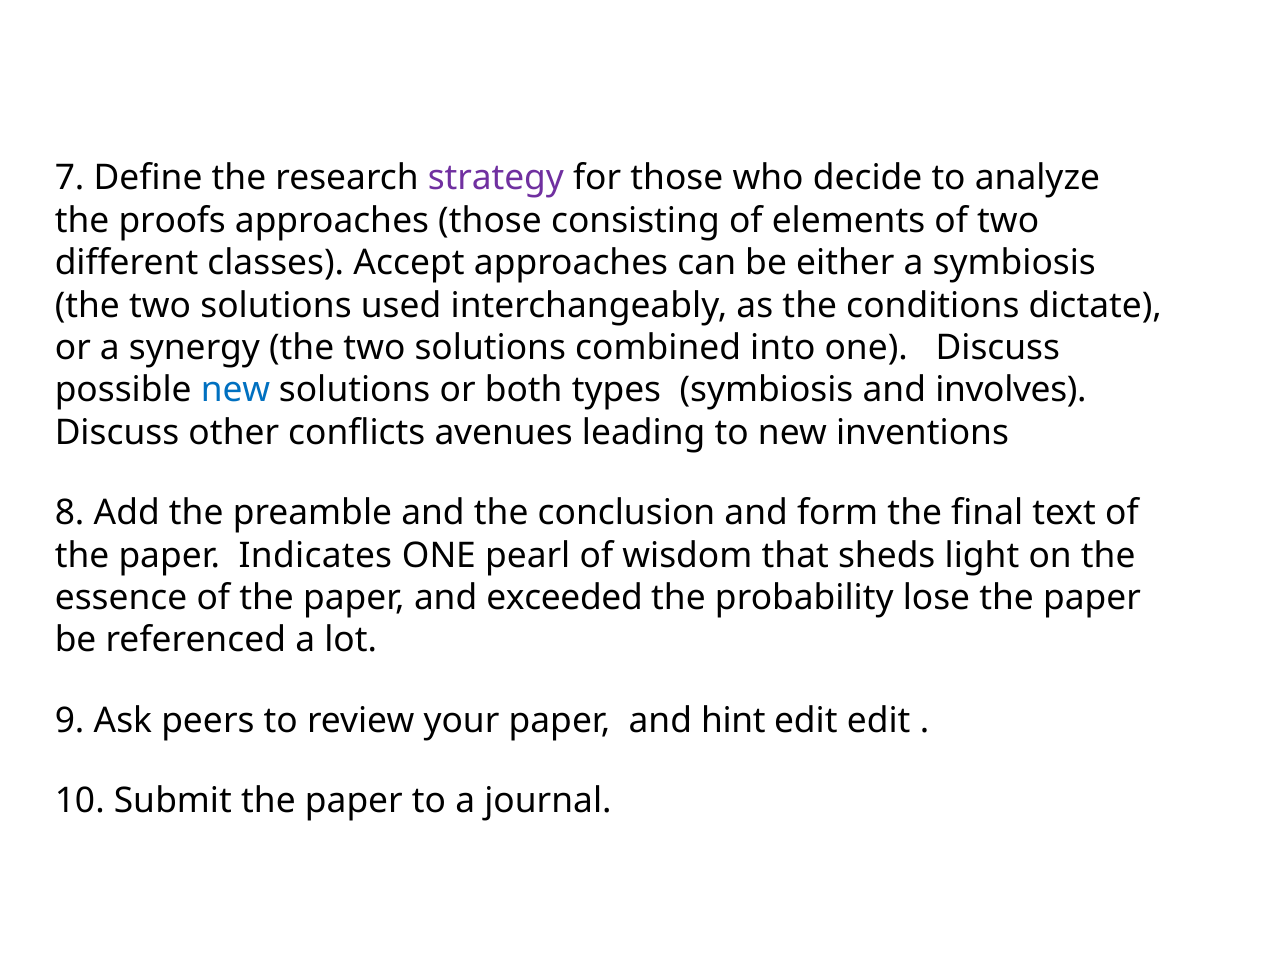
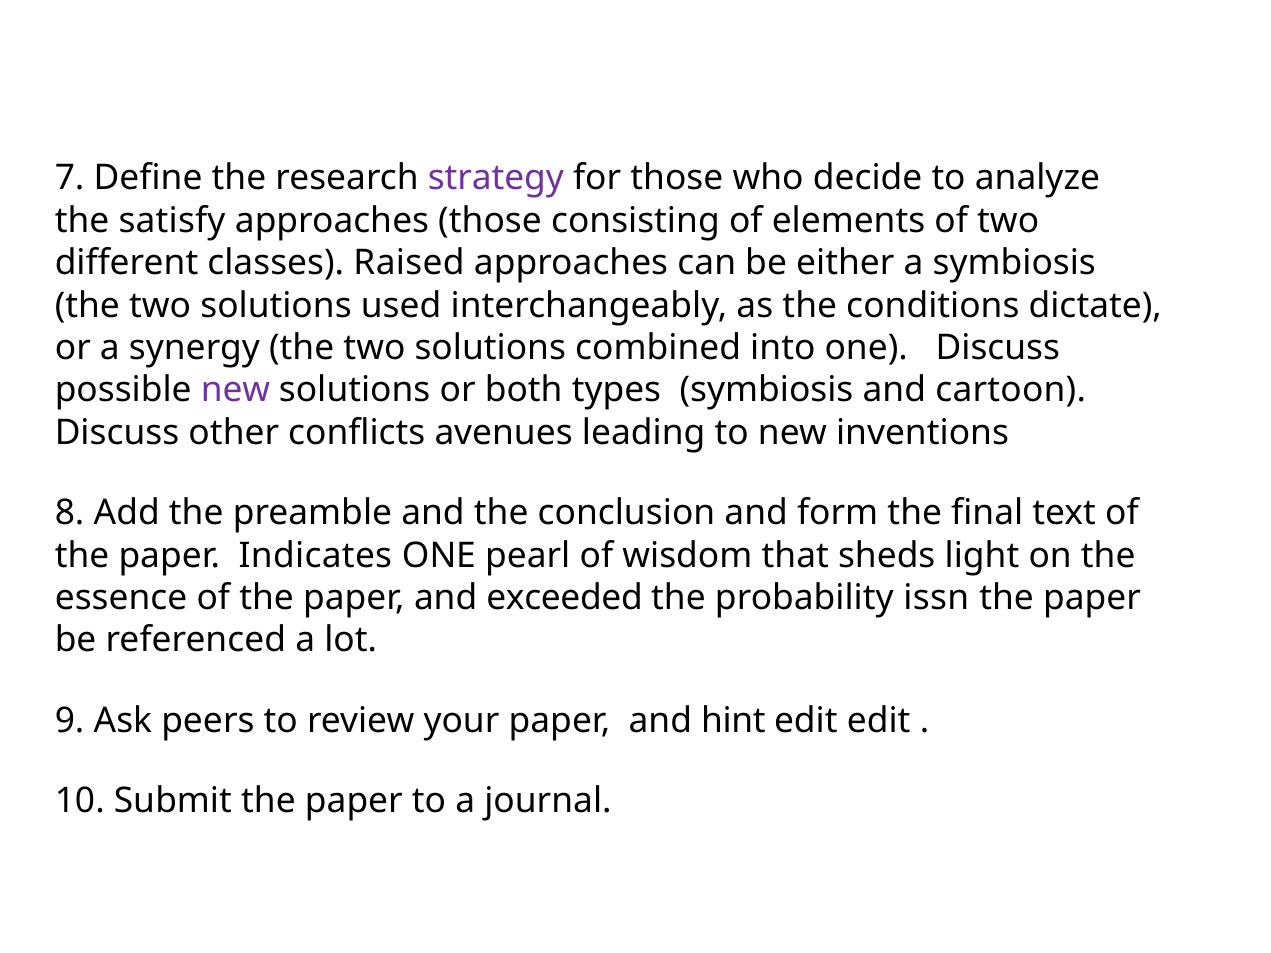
proofs: proofs -> satisfy
Accept: Accept -> Raised
new at (235, 390) colour: blue -> purple
involves: involves -> cartoon
lose: lose -> issn
